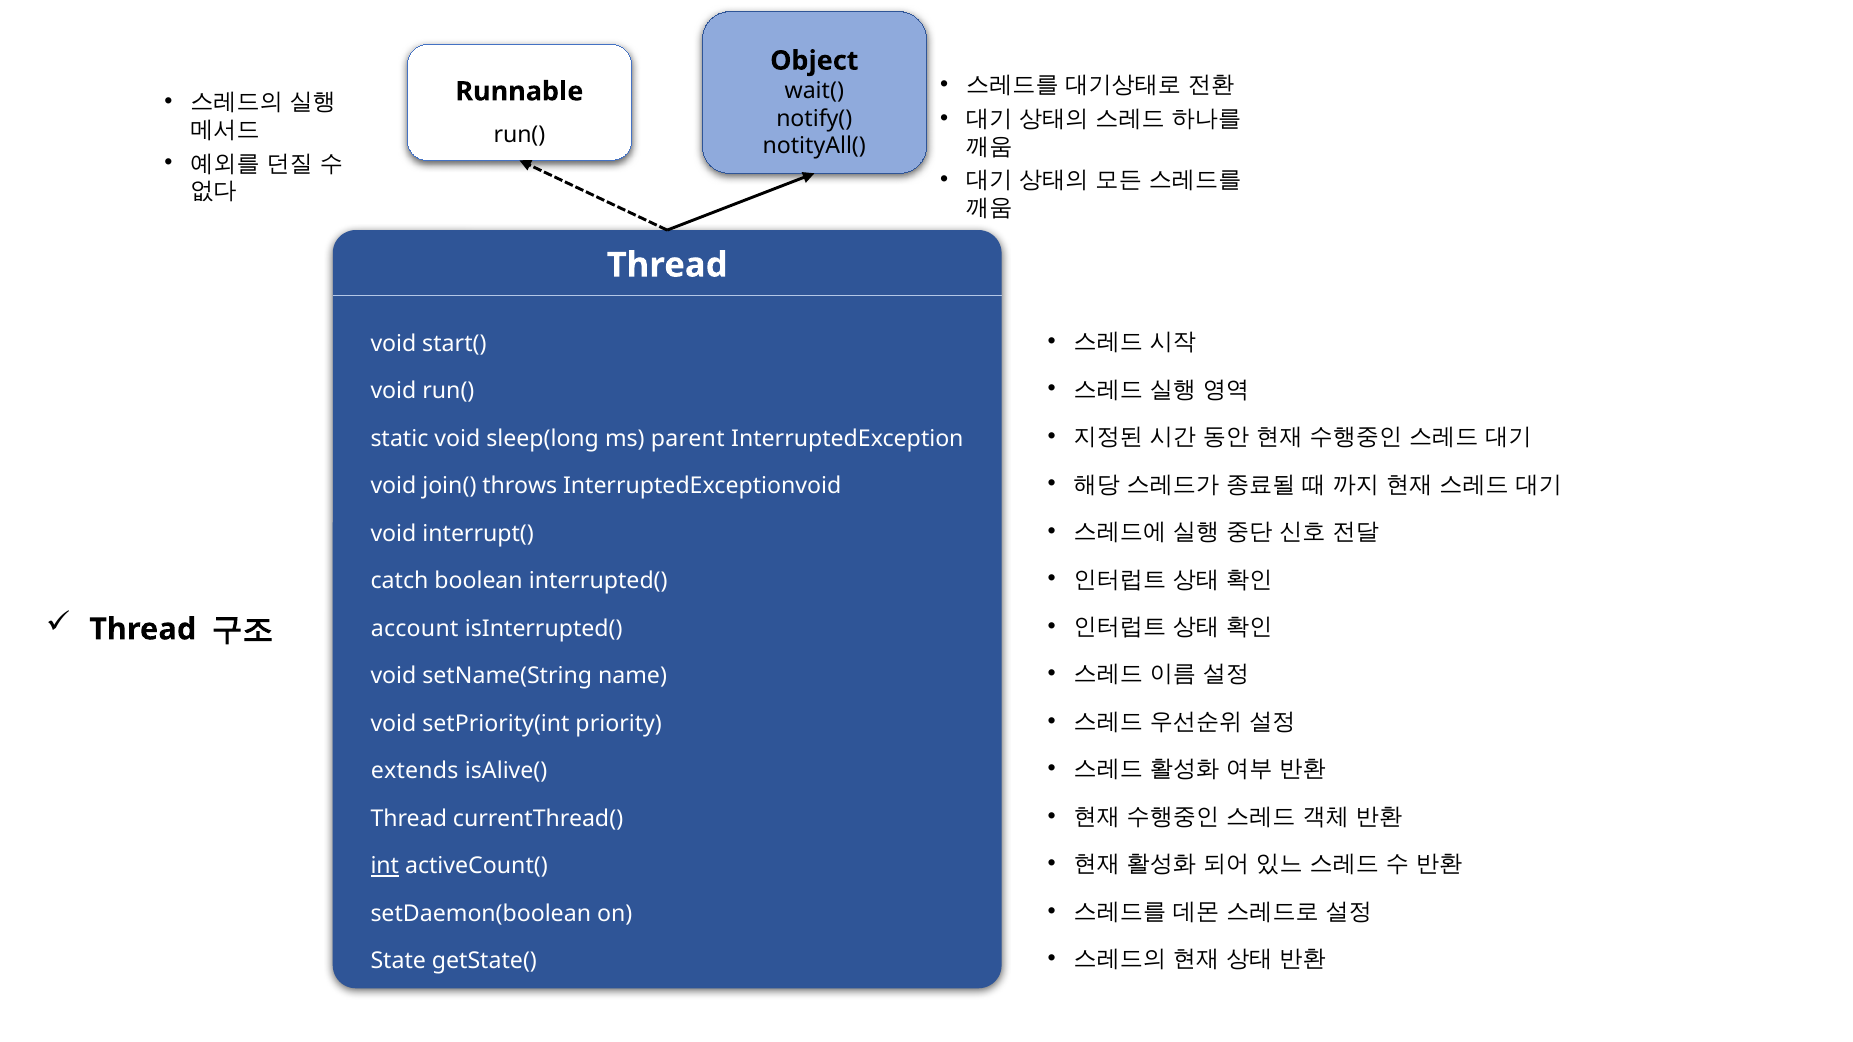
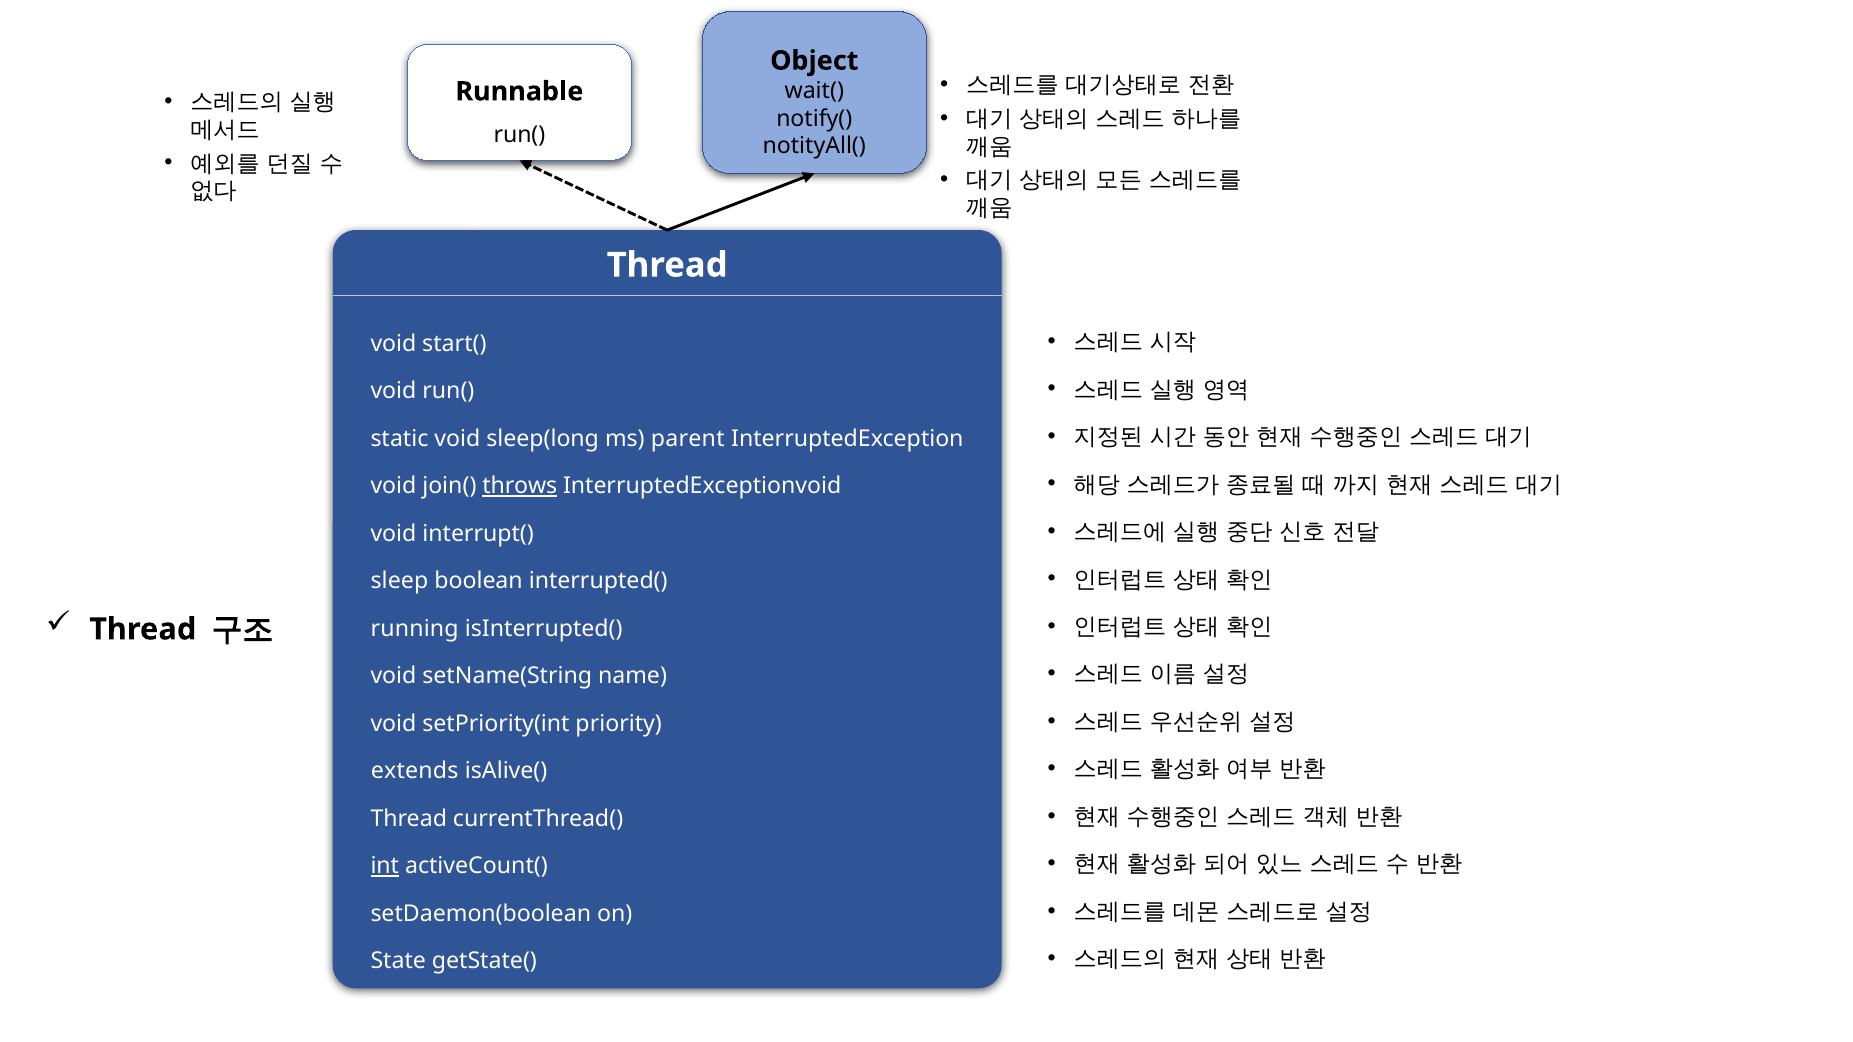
throws underline: none -> present
catch: catch -> sleep
account: account -> running
